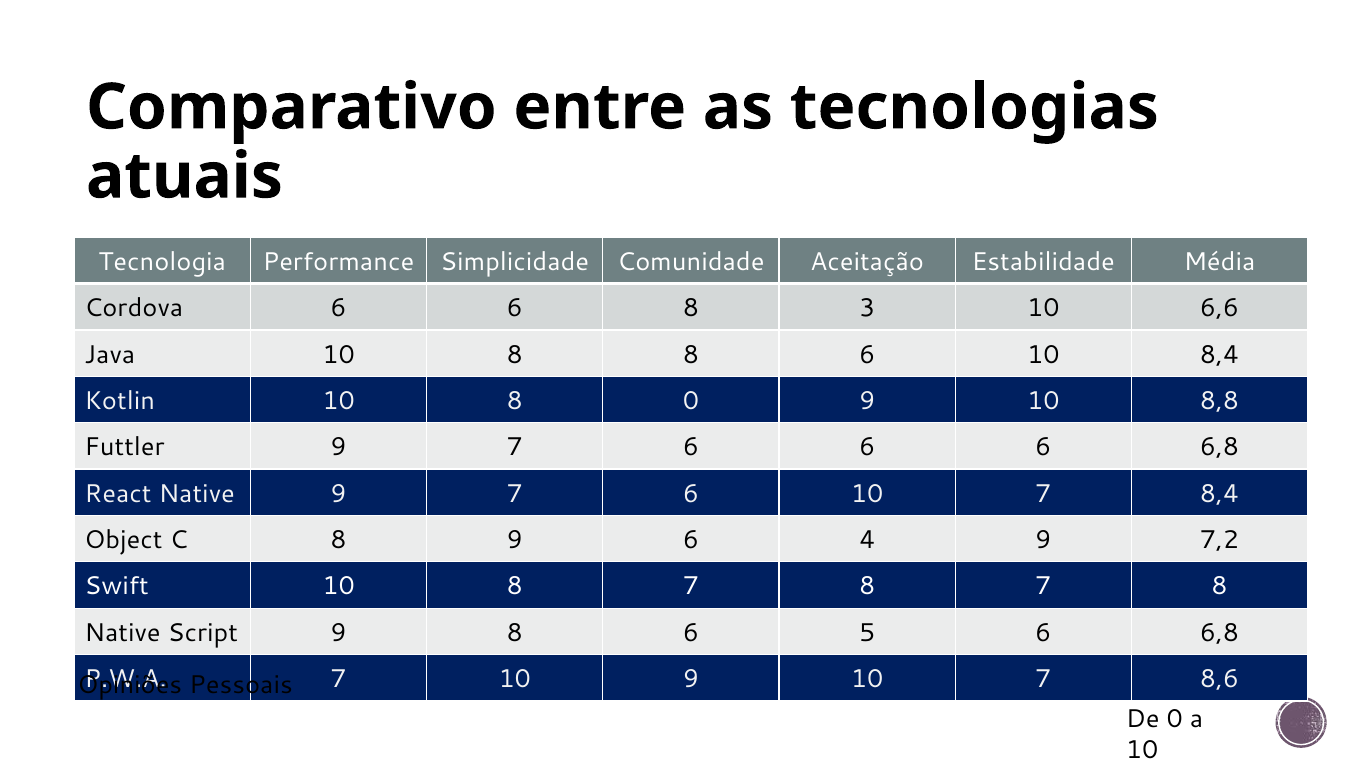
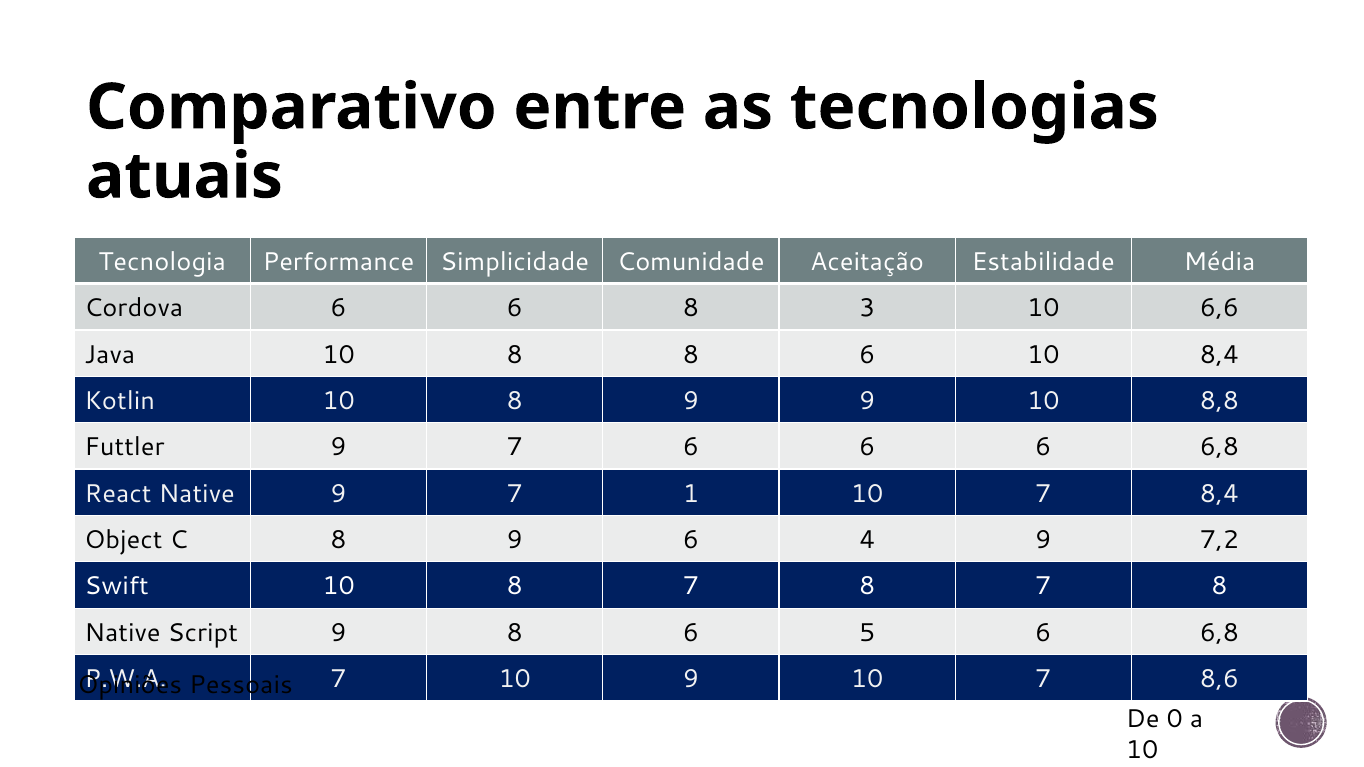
10 8 0: 0 -> 9
Native 9 7 6: 6 -> 1
